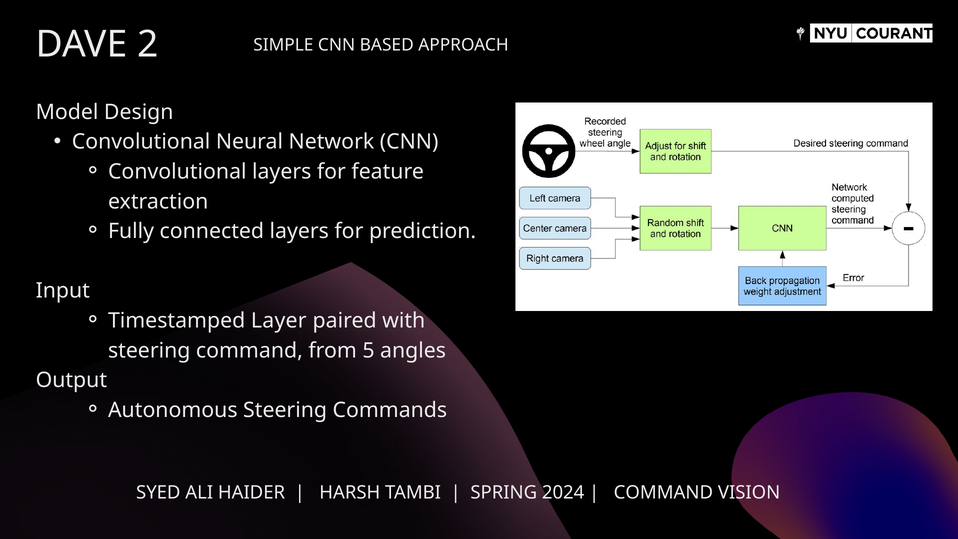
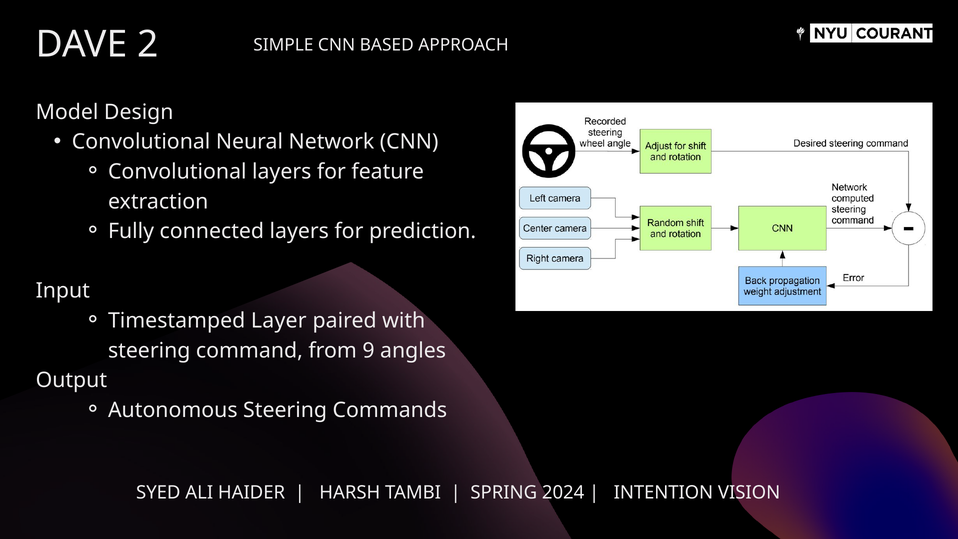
5: 5 -> 9
COMMAND at (663, 492): COMMAND -> INTENTION
